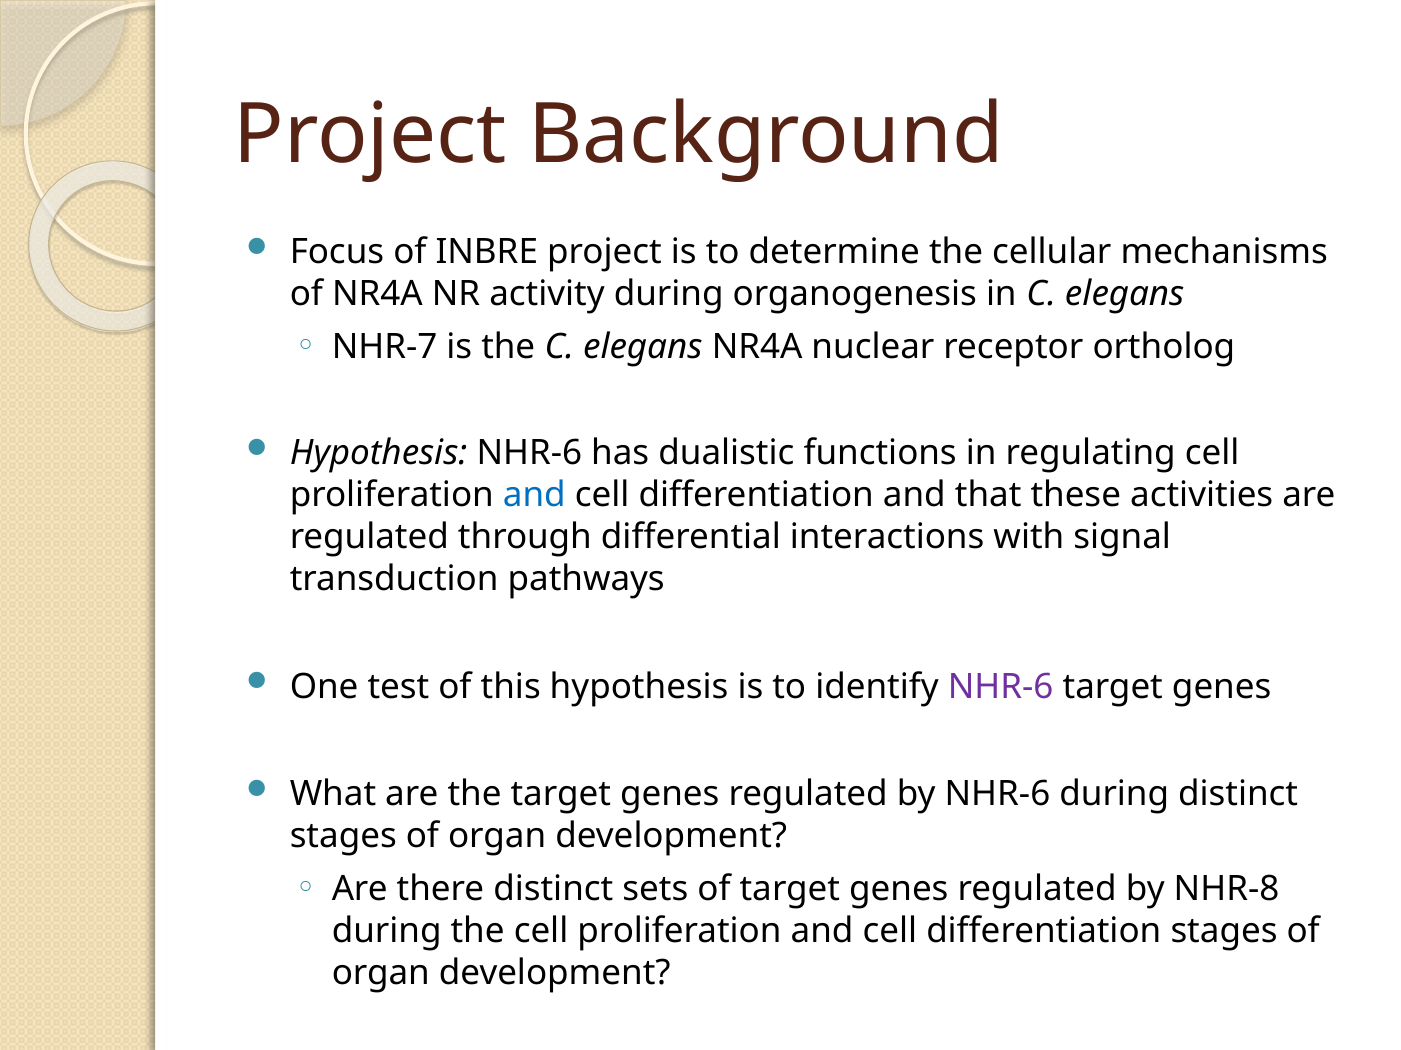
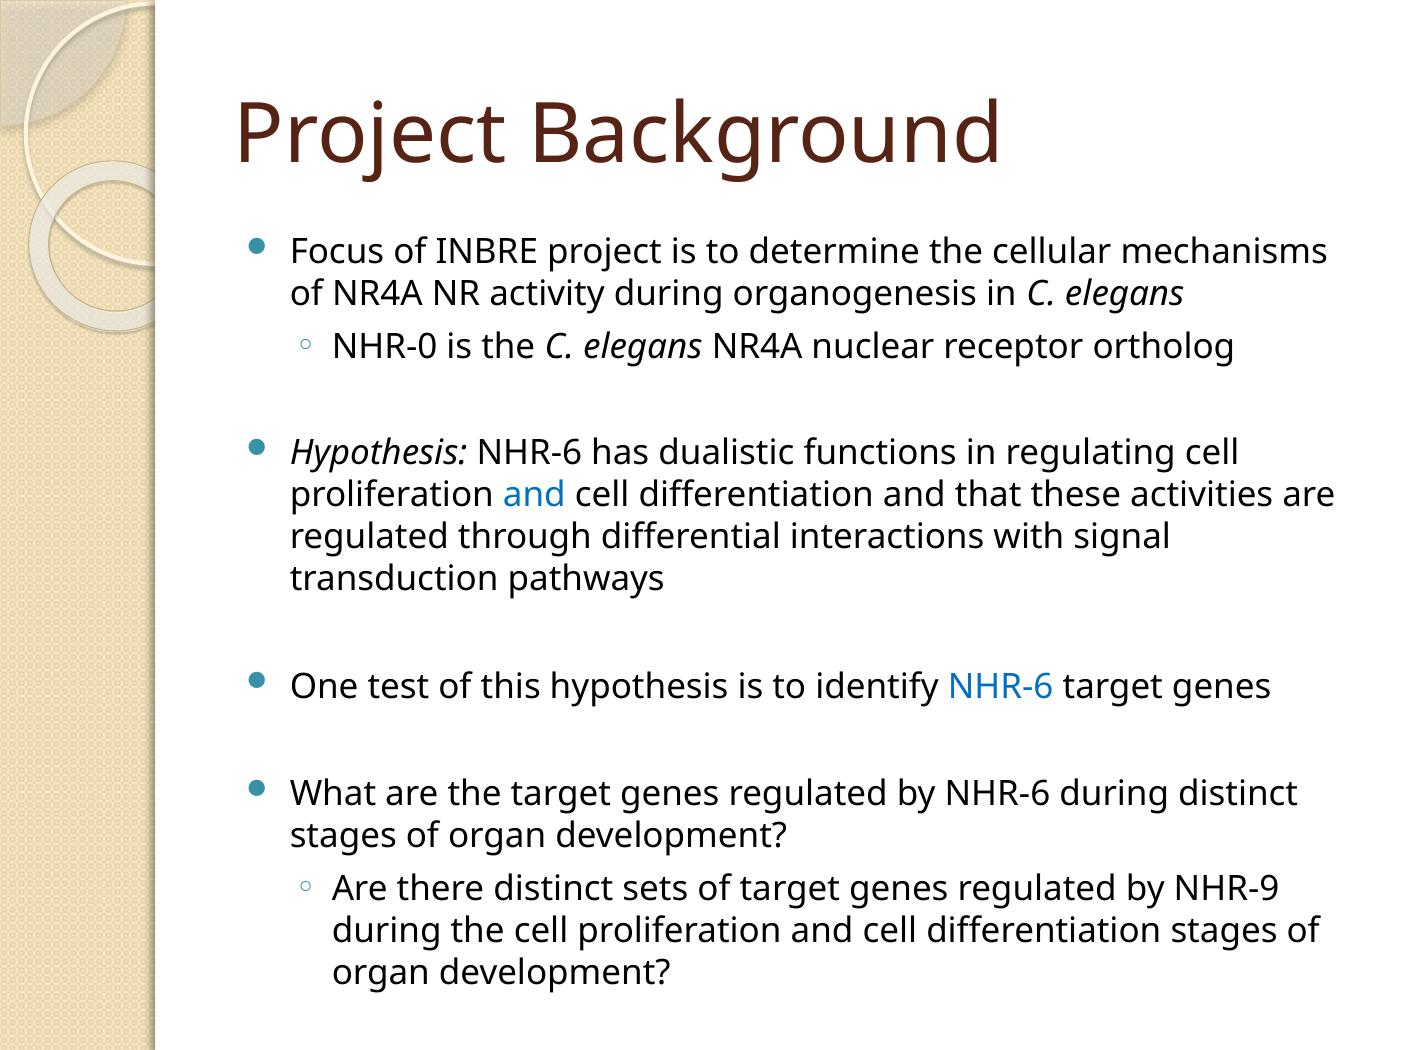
NHR-7: NHR-7 -> NHR-0
NHR-6 at (1001, 687) colour: purple -> blue
NHR-8: NHR-8 -> NHR-9
